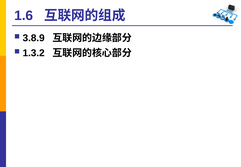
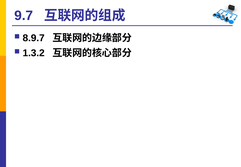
1.6: 1.6 -> 9.7
3.8.9: 3.8.9 -> 8.9.7
